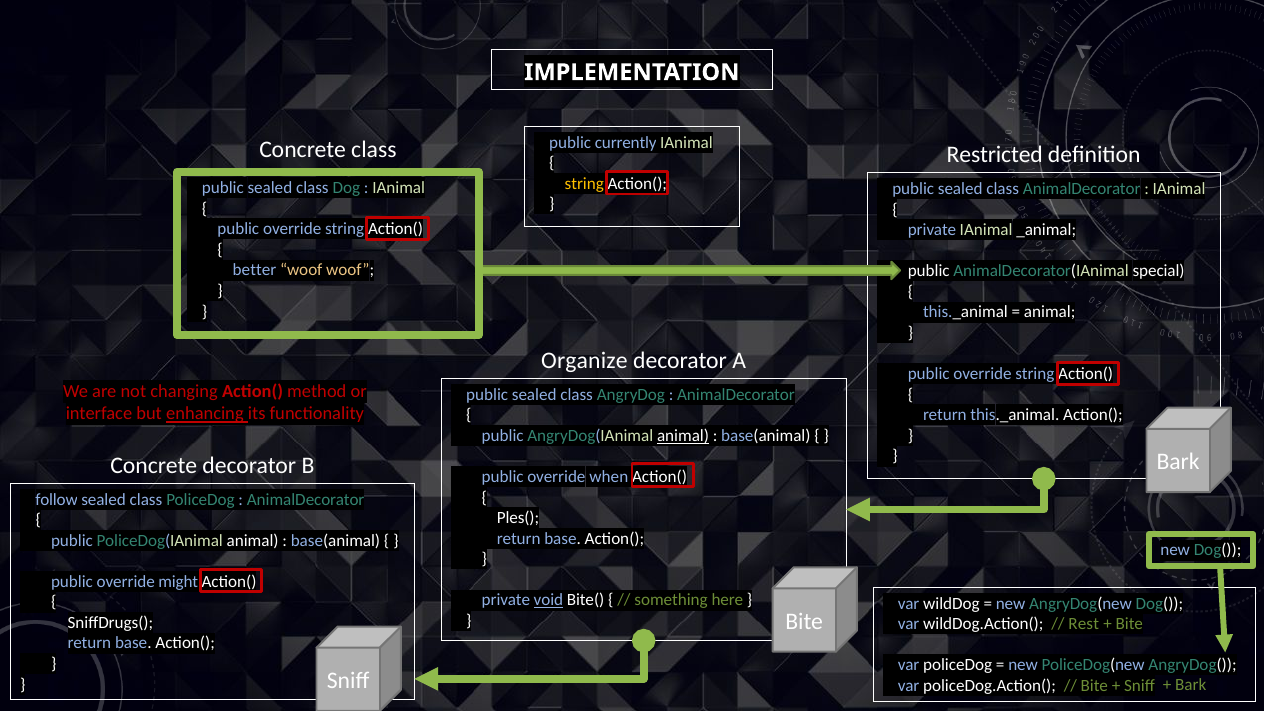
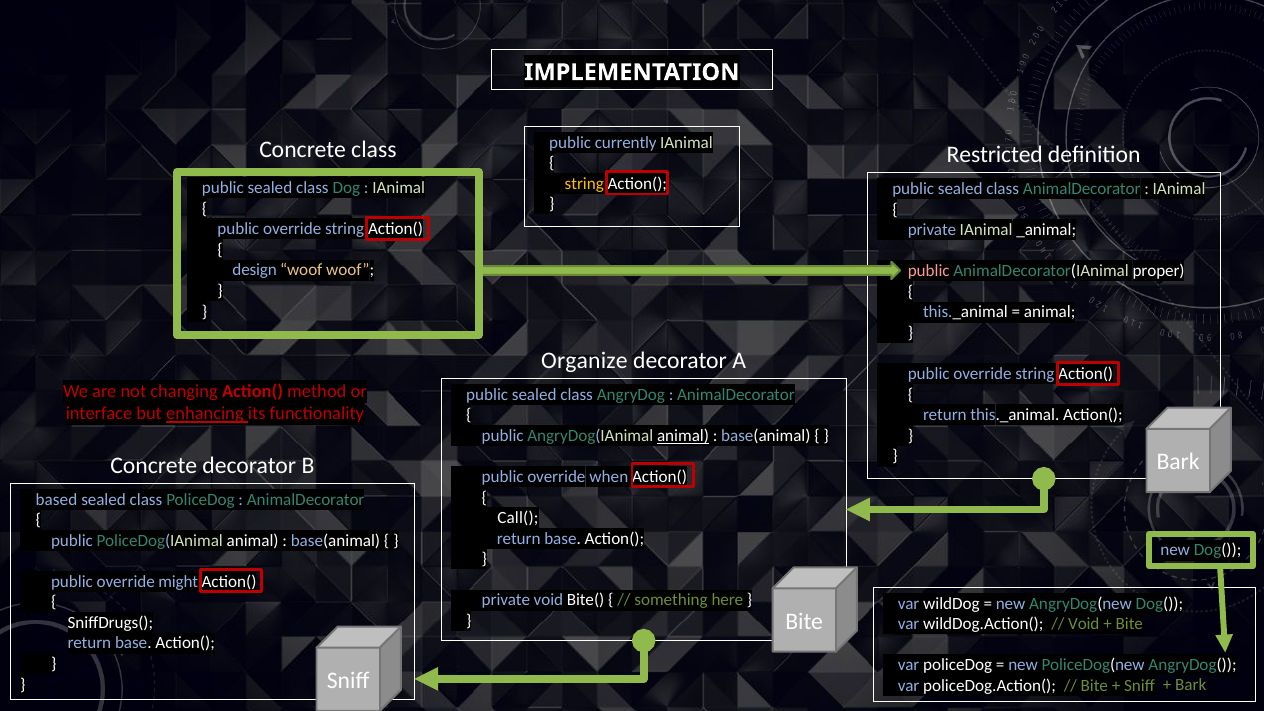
better: better -> design
public at (929, 271) colour: white -> pink
special: special -> proper
follow: follow -> based
Ples(: Ples( -> Call(
void at (548, 600) underline: present -> none
Rest at (1084, 624): Rest -> Void
